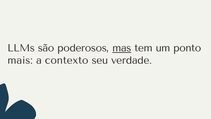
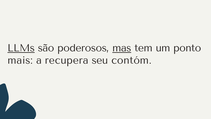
LLMs underline: none -> present
contexto: contexto -> recupera
verdade: verdade -> contóm
